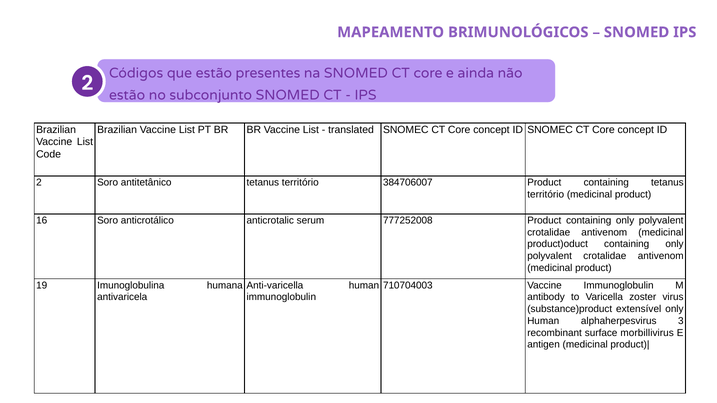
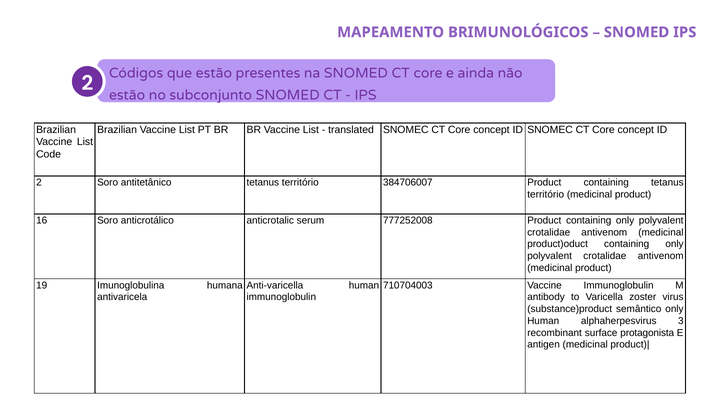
extensível: extensível -> semântico
morbillivirus: morbillivirus -> protagonista
